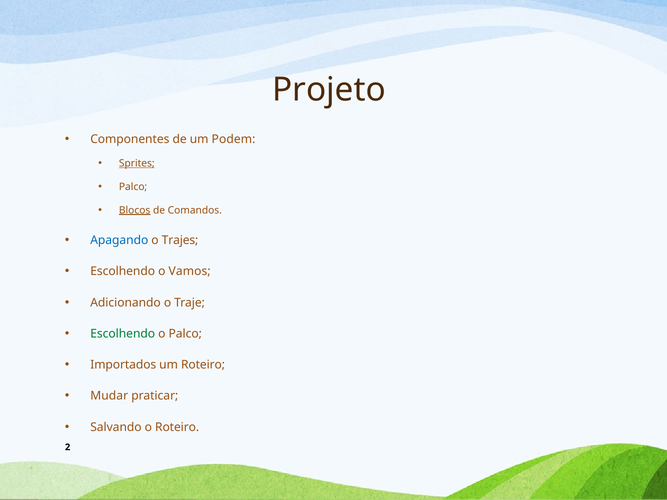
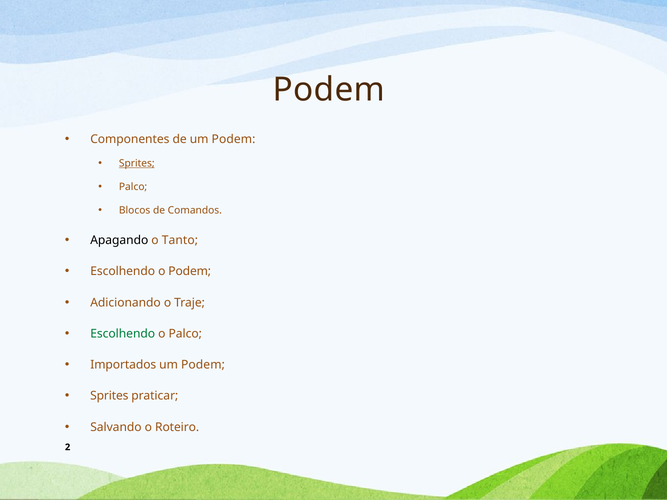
Projeto at (329, 90): Projeto -> Podem
Blocos underline: present -> none
Apagando colour: blue -> black
Trajes: Trajes -> Tanto
o Vamos: Vamos -> Podem
Roteiro at (203, 365): Roteiro -> Podem
Mudar at (109, 396): Mudar -> Sprites
